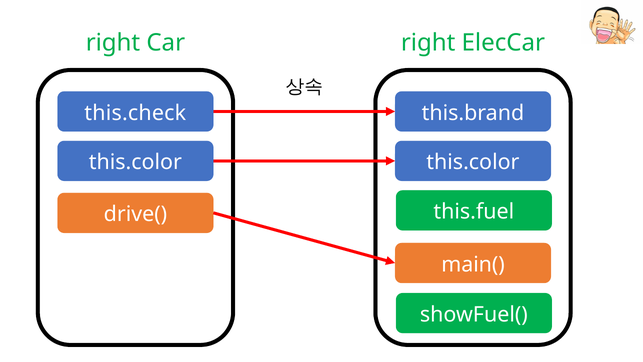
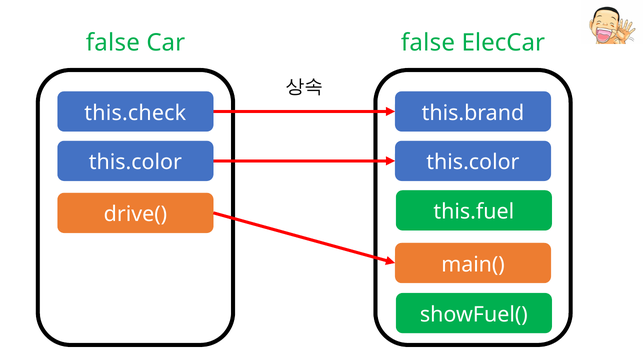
right at (113, 43): right -> false
right at (428, 43): right -> false
